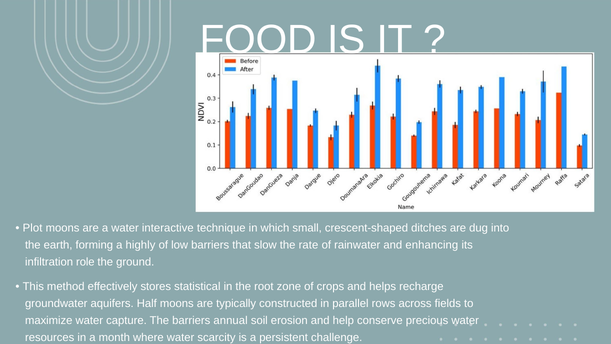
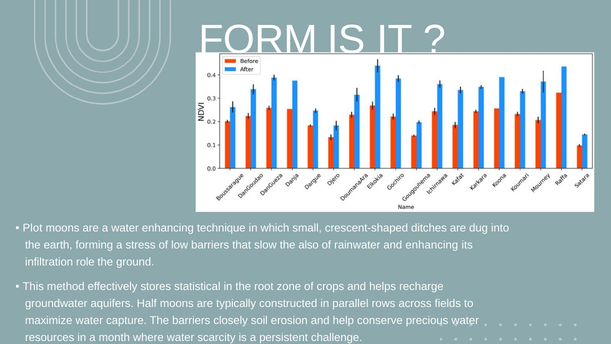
FOOD: FOOD -> FORM
water interactive: interactive -> enhancing
highly: highly -> stress
rate: rate -> also
annual: annual -> closely
